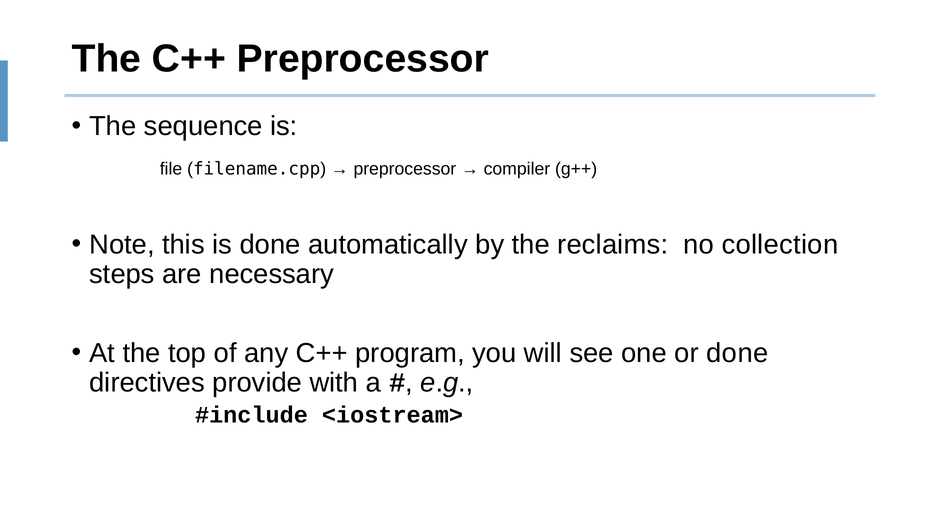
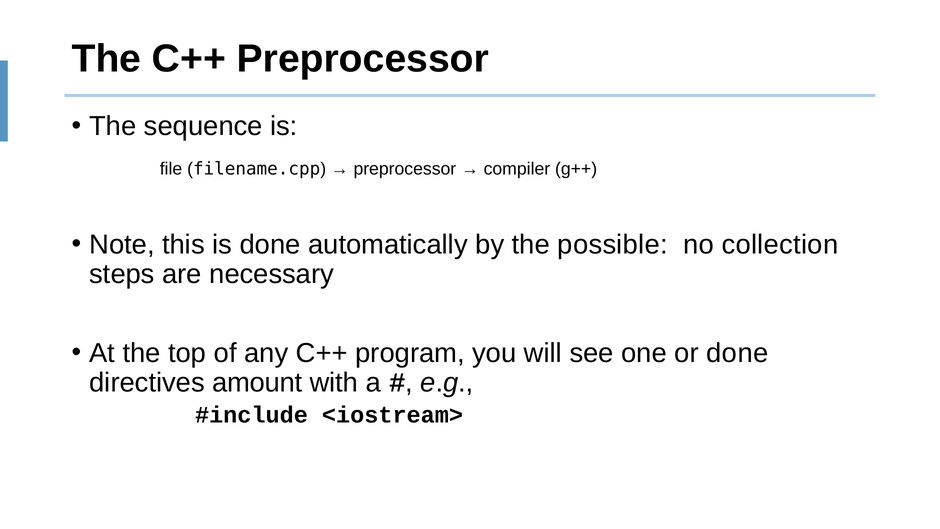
reclaims: reclaims -> possible
provide: provide -> amount
